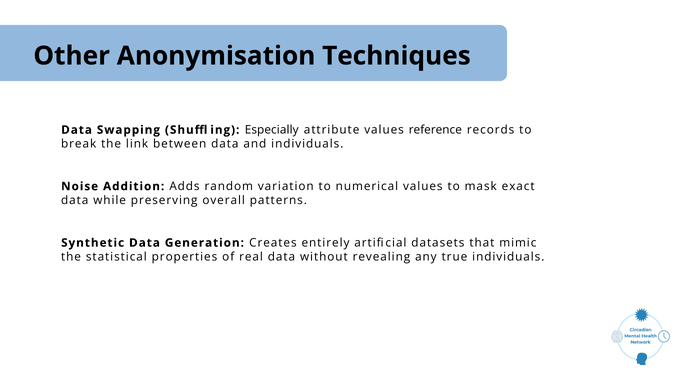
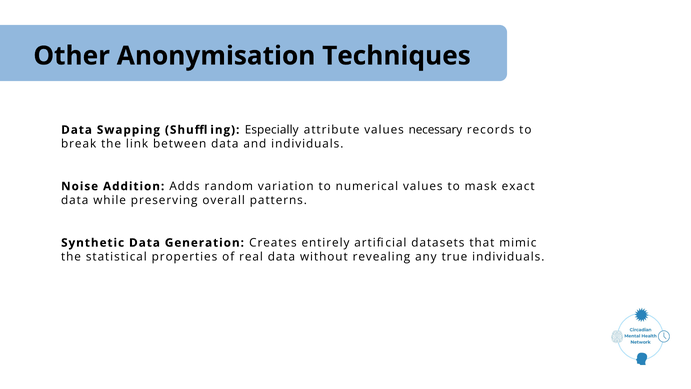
reference: reference -> necessary
